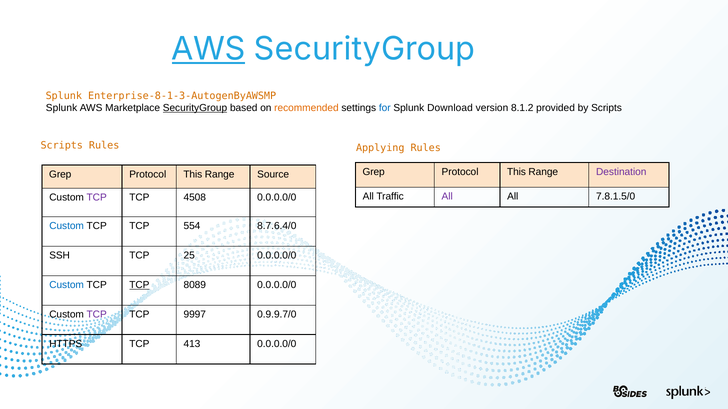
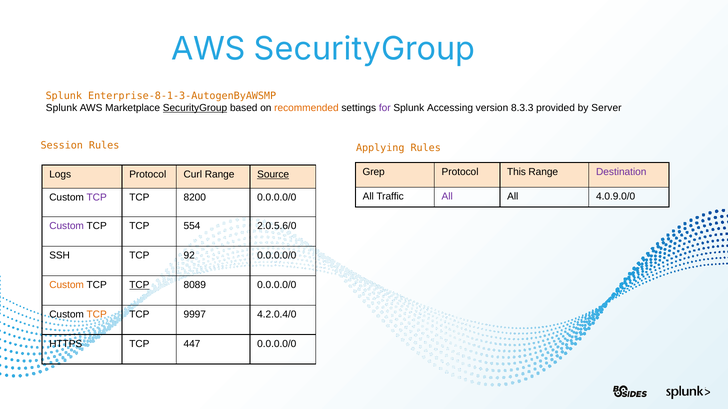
AWS at (208, 49) underline: present -> none
for colour: blue -> purple
Download: Download -> Accessing
8.1.2: 8.1.2 -> 8.3.3
by Scripts: Scripts -> Server
Scripts at (62, 145): Scripts -> Session
Grep at (60, 175): Grep -> Logs
This at (193, 175): This -> Curl
Source underline: none -> present
7.8.1.5/0: 7.8.1.5/0 -> 4.0.9.0/0
4508: 4508 -> 8200
Custom at (67, 226) colour: blue -> purple
8.7.6.4/0: 8.7.6.4/0 -> 2.0.5.6/0
25: 25 -> 92
Custom at (67, 285) colour: blue -> orange
TCP at (97, 315) colour: purple -> orange
0.9.9.7/0: 0.9.9.7/0 -> 4.2.0.4/0
413: 413 -> 447
